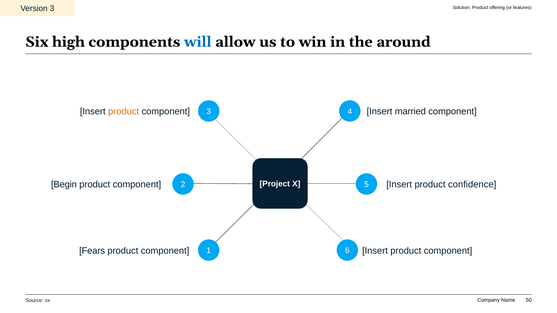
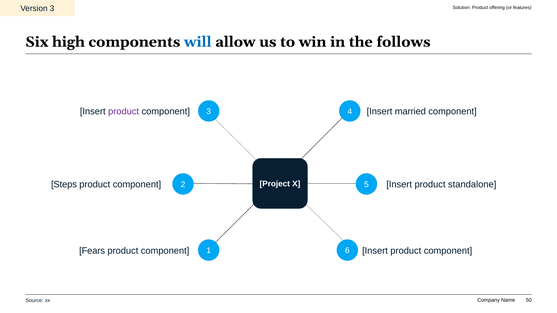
around: around -> follows
product at (124, 112) colour: orange -> purple
Begin: Begin -> Steps
confidence: confidence -> standalone
